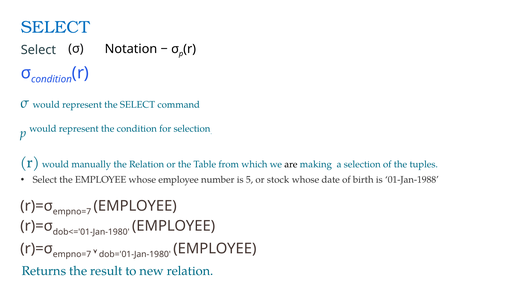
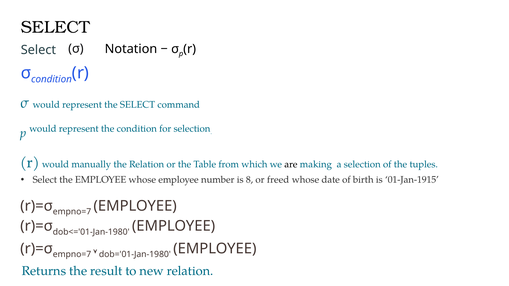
SELECT at (55, 27) colour: blue -> black
5: 5 -> 8
stock: stock -> freed
01-Jan-1988: 01-Jan-1988 -> 01-Jan-1915
